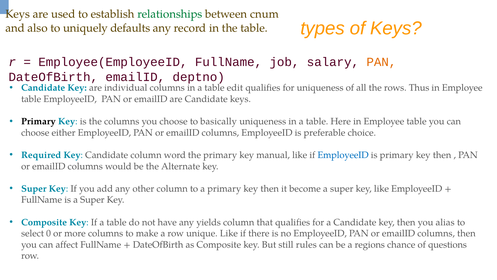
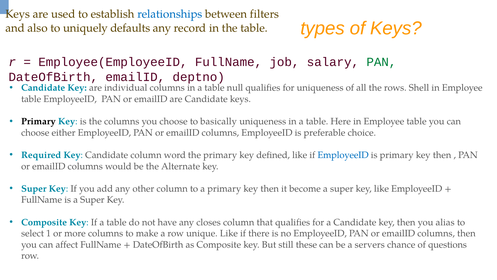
relationships colour: green -> blue
cnum: cnum -> filters
PAN at (381, 62) colour: orange -> green
edit: edit -> null
Thus: Thus -> Shell
manual: manual -> defined
yields: yields -> closes
0: 0 -> 1
rules: rules -> these
regions: regions -> servers
